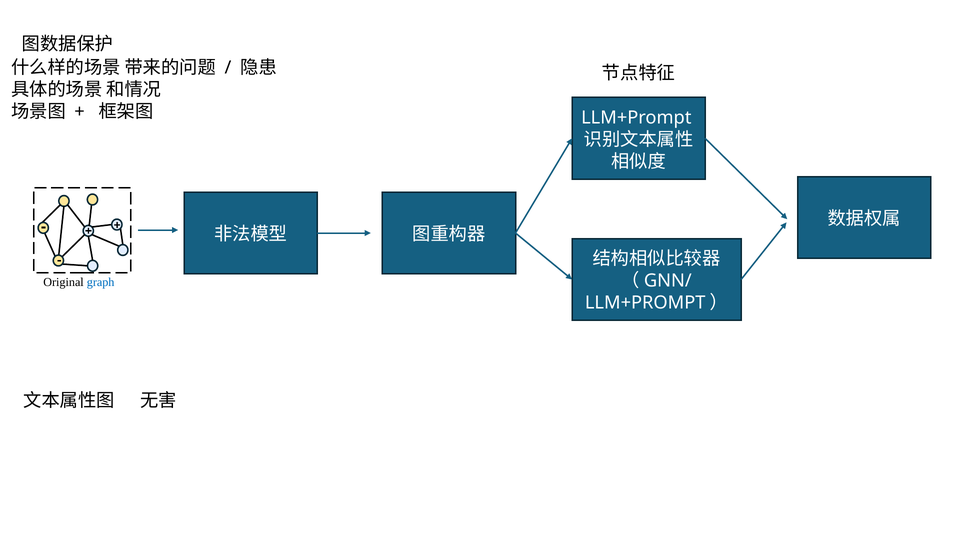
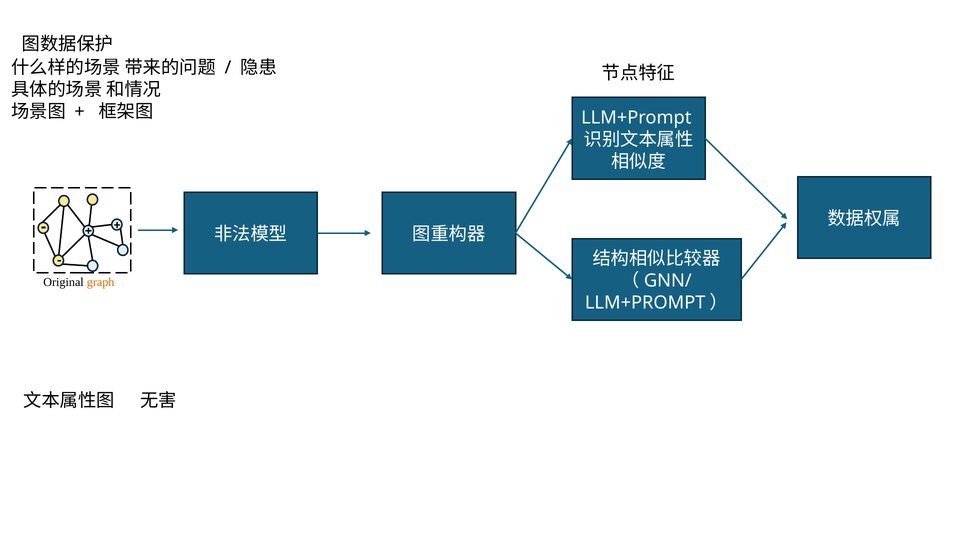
graph colour: blue -> orange
